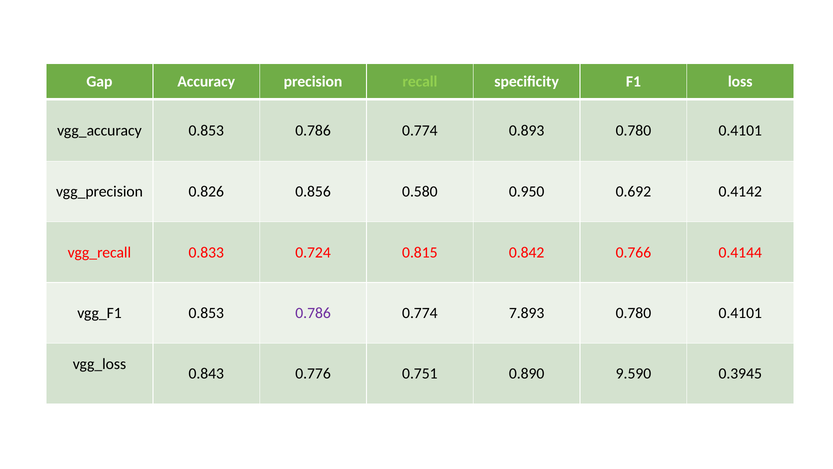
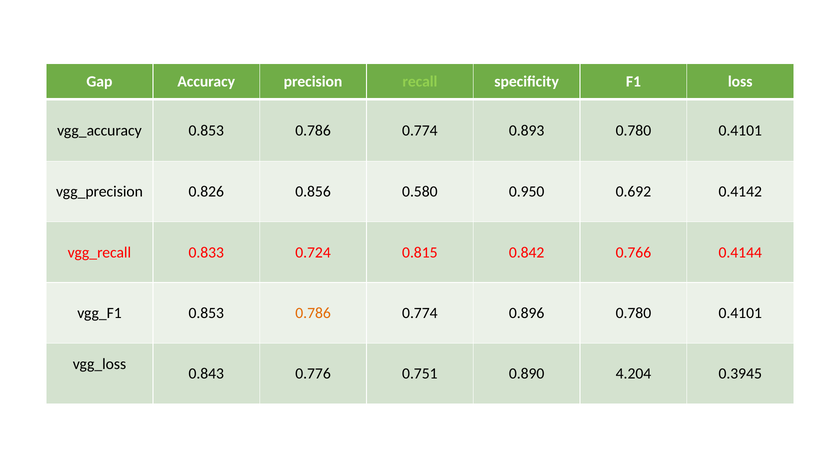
0.786 at (313, 313) colour: purple -> orange
7.893: 7.893 -> 0.896
9.590: 9.590 -> 4.204
